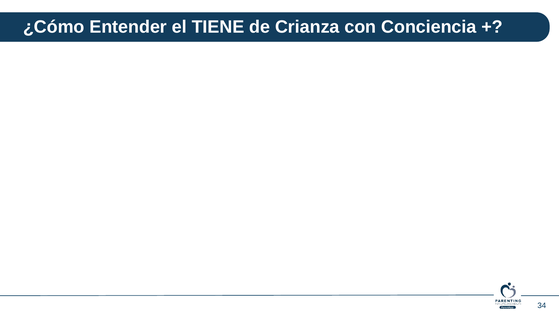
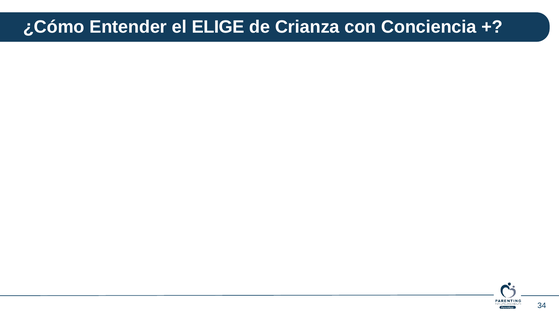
TIENE: TIENE -> ELIGE
